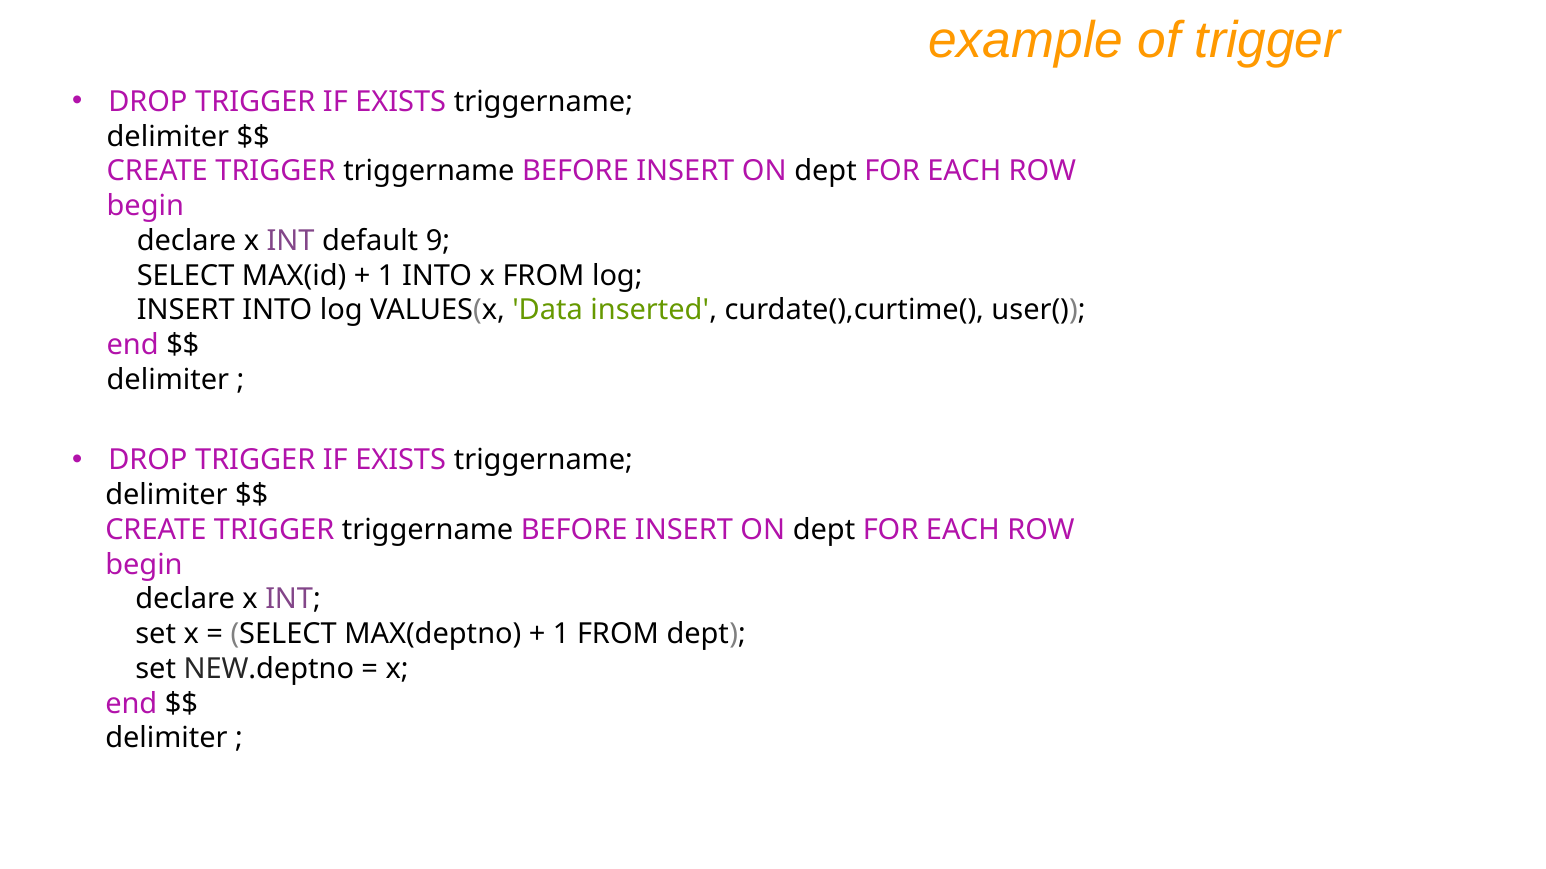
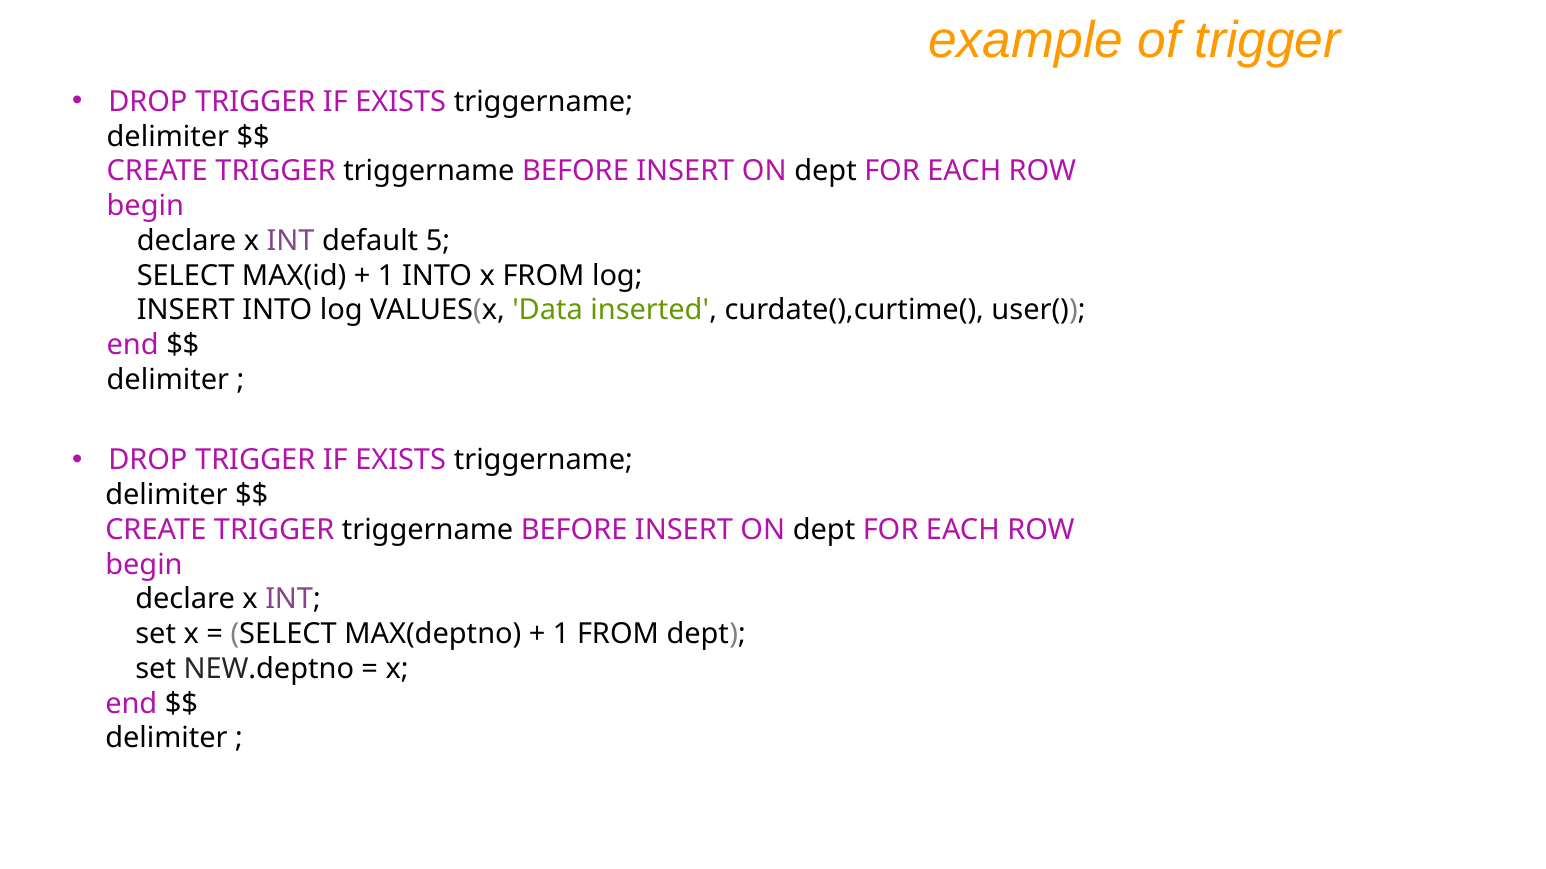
9: 9 -> 5
